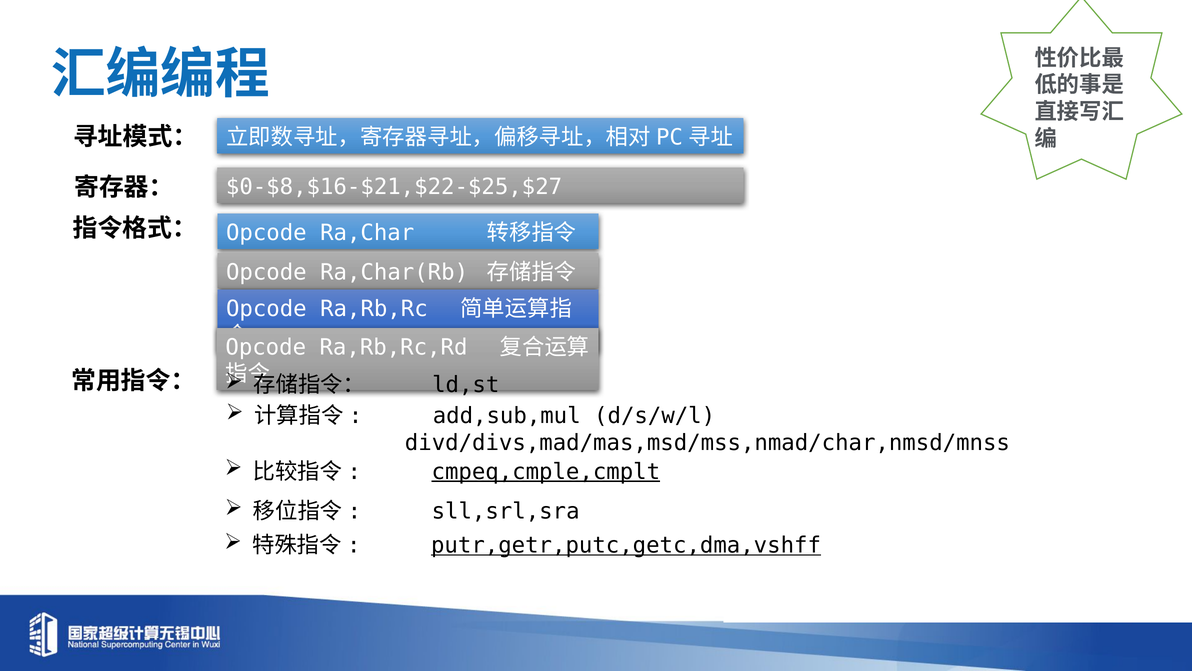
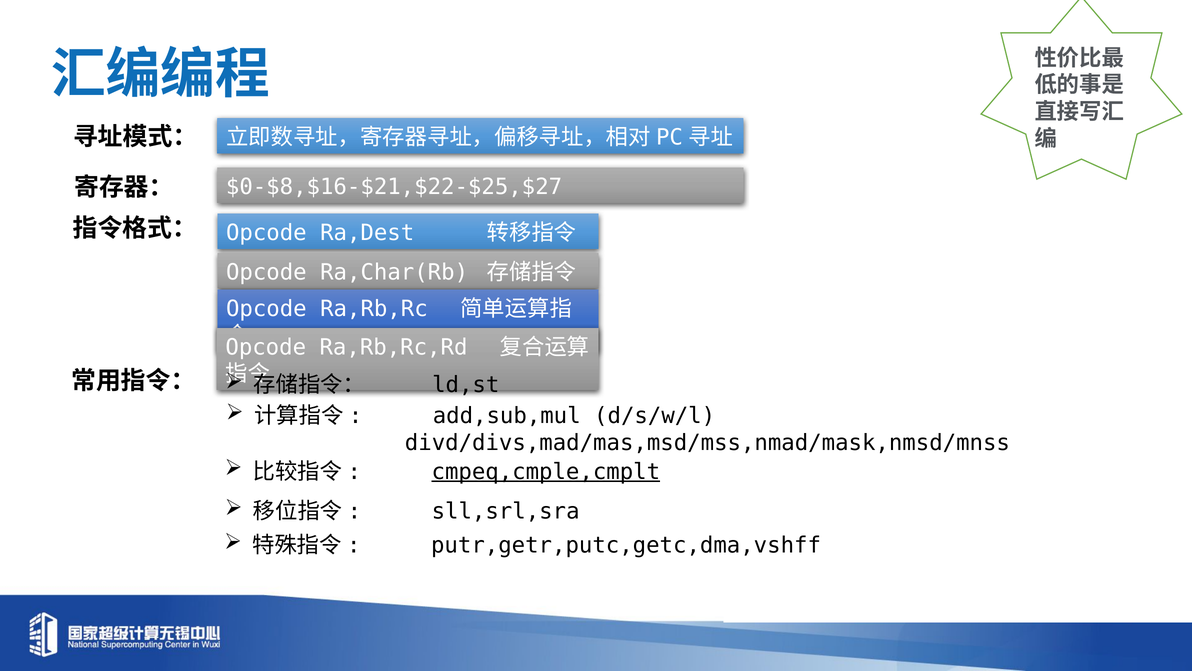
Ra,Char: Ra,Char -> Ra,Dest
divd/divs,mad/mas,msd/mss,nmad/char,nmsd/mnss: divd/divs,mad/mas,msd/mss,nmad/char,nmsd/mnss -> divd/divs,mad/mas,msd/mss,nmad/mask,nmsd/mnss
putr,getr,putc,getc,dma,vshff underline: present -> none
